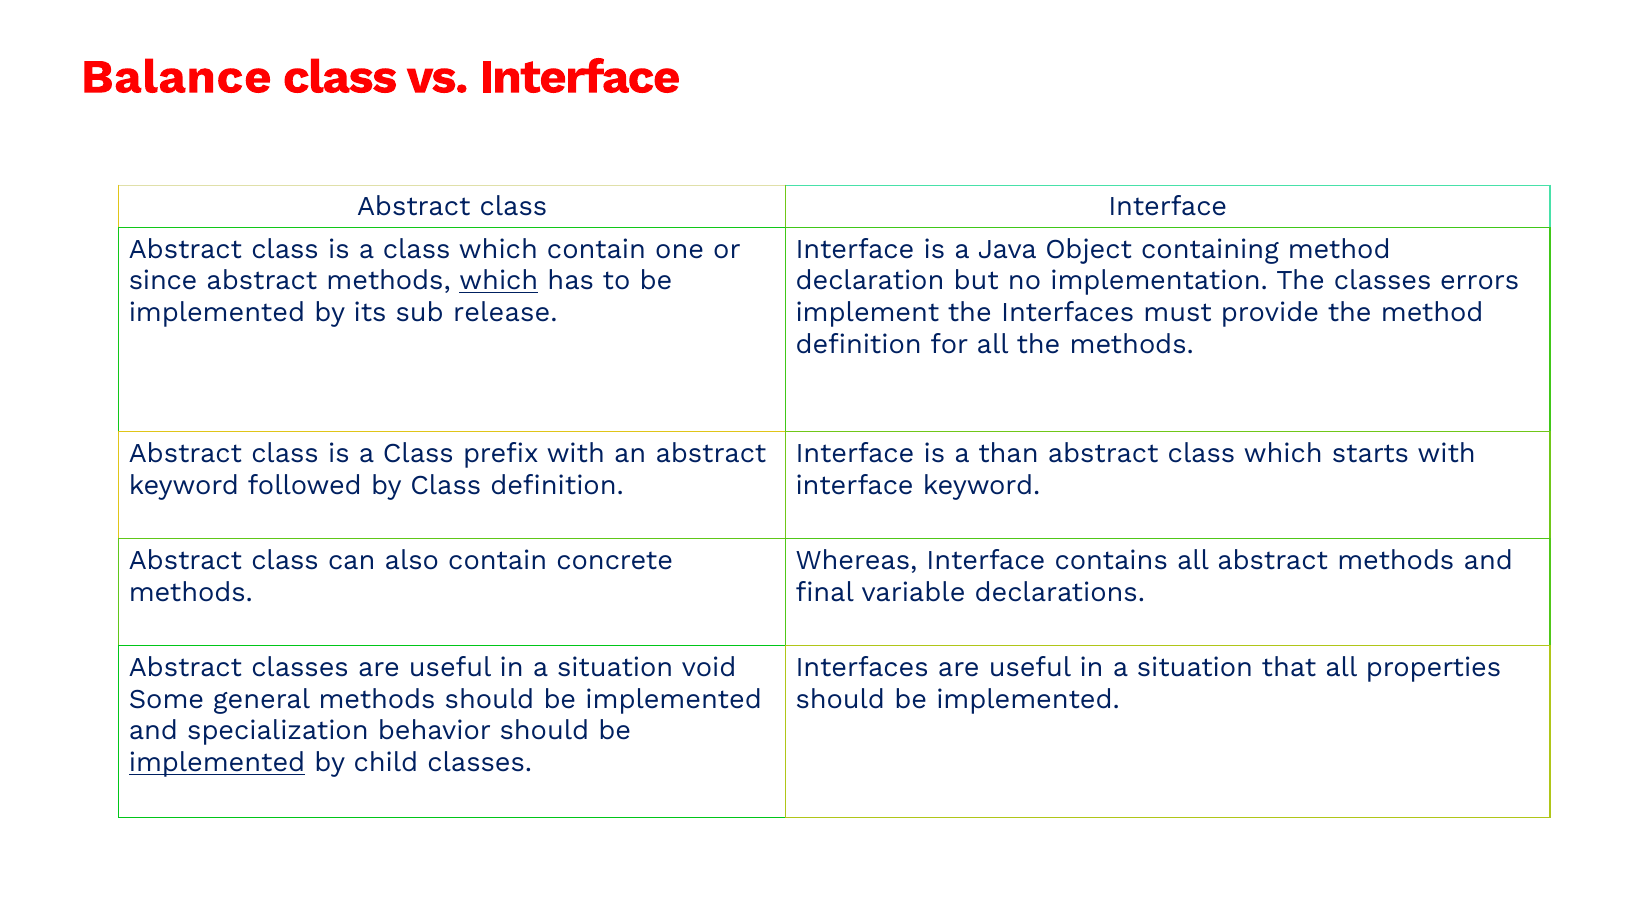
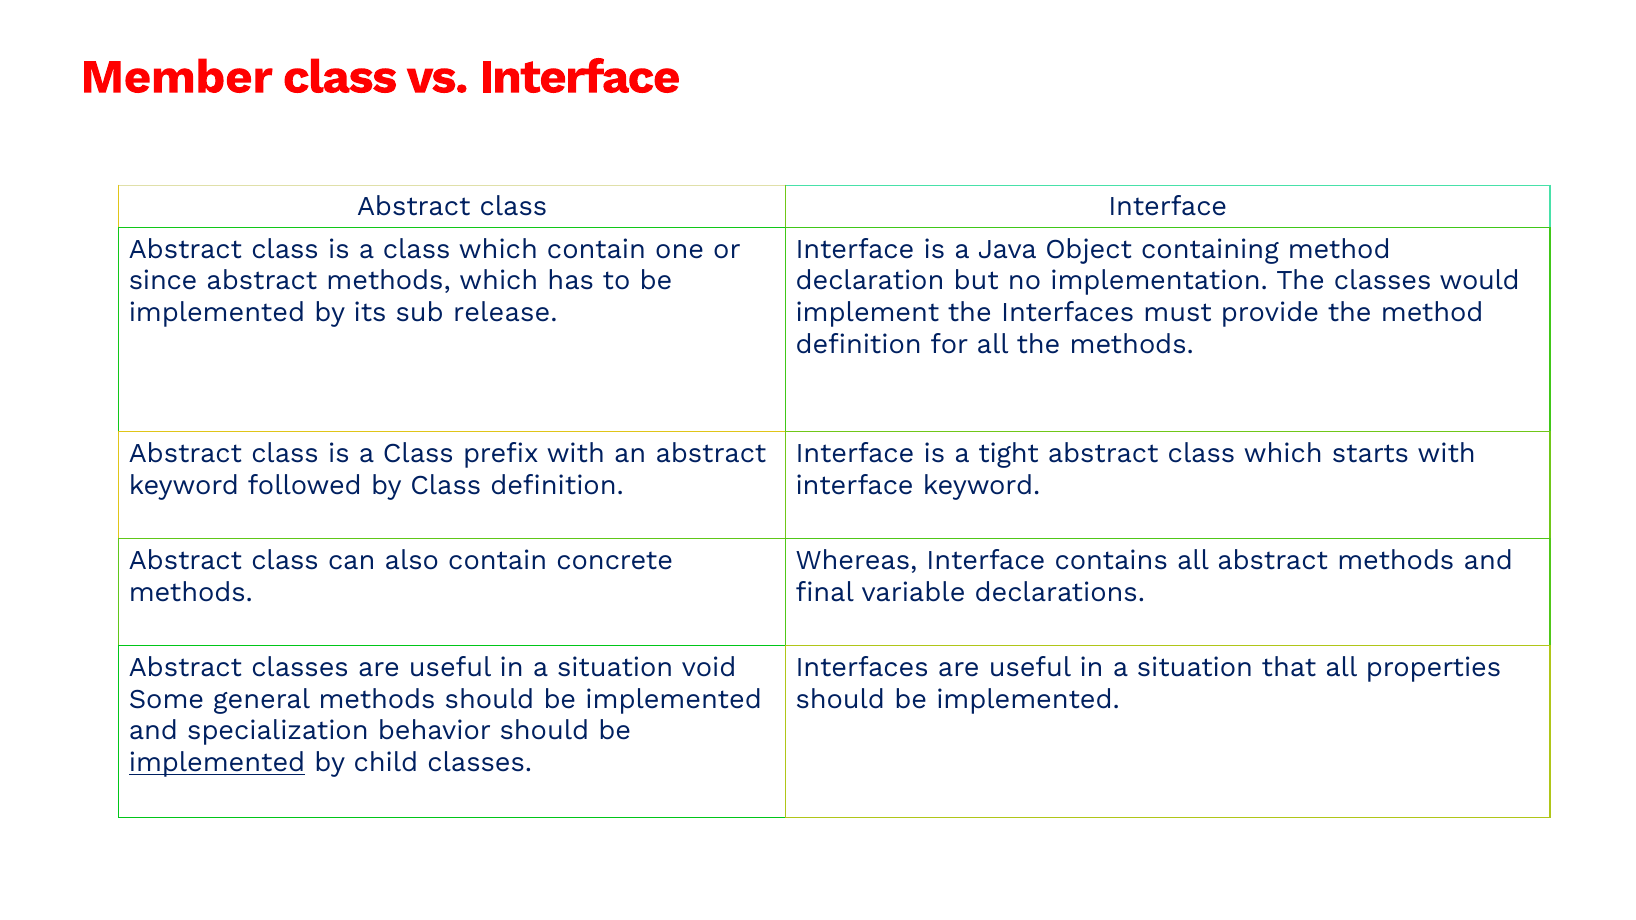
Balance: Balance -> Member
which at (499, 281) underline: present -> none
errors: errors -> would
than: than -> tight
